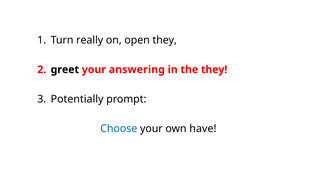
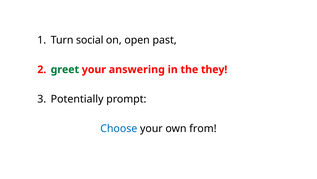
really: really -> social
open they: they -> past
greet colour: black -> green
have: have -> from
